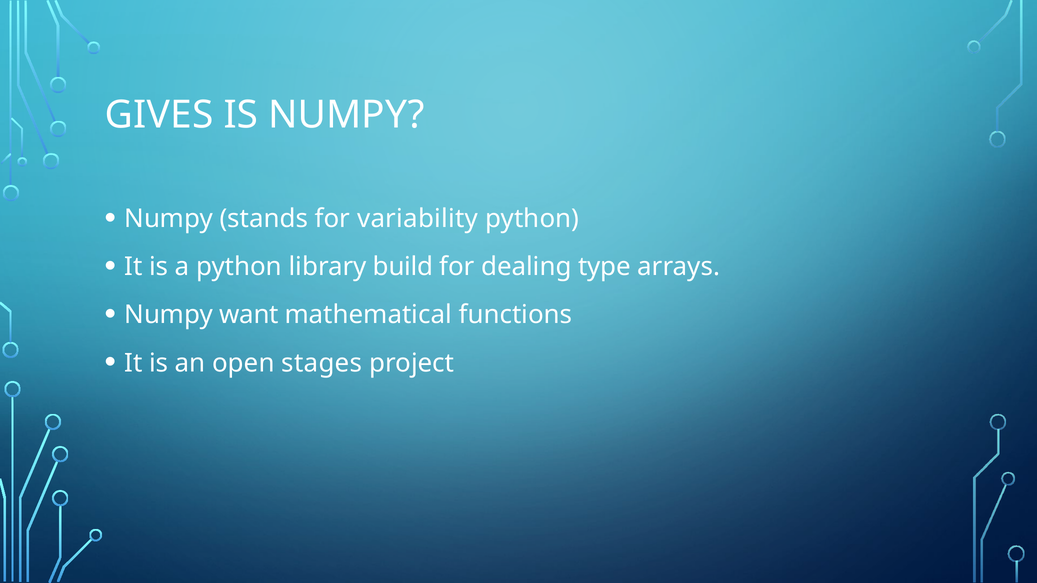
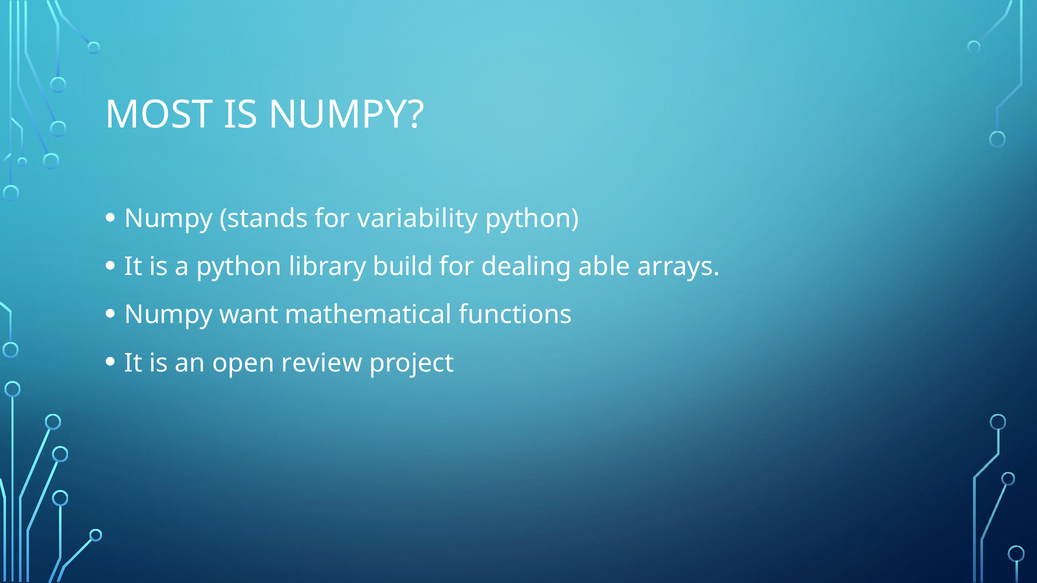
GIVES: GIVES -> MOST
type: type -> able
stages: stages -> review
